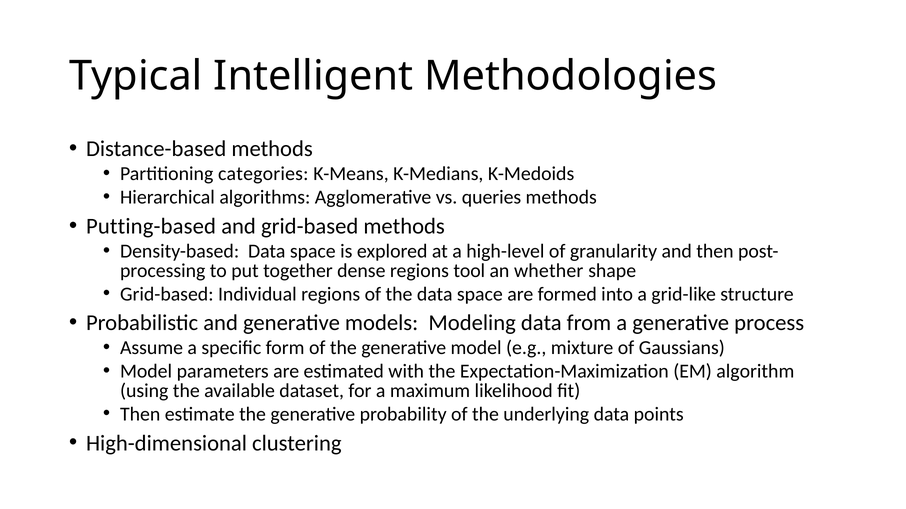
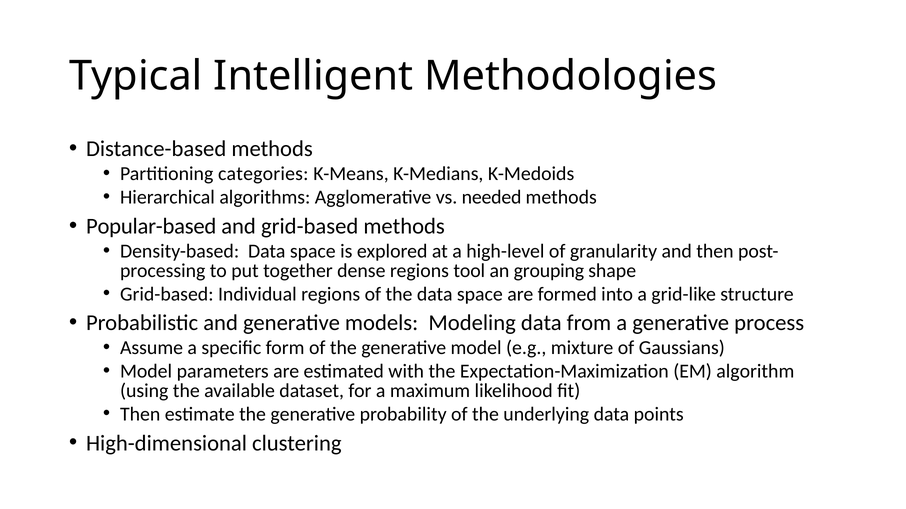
queries: queries -> needed
Putting-based: Putting-based -> Popular-based
whether: whether -> grouping
